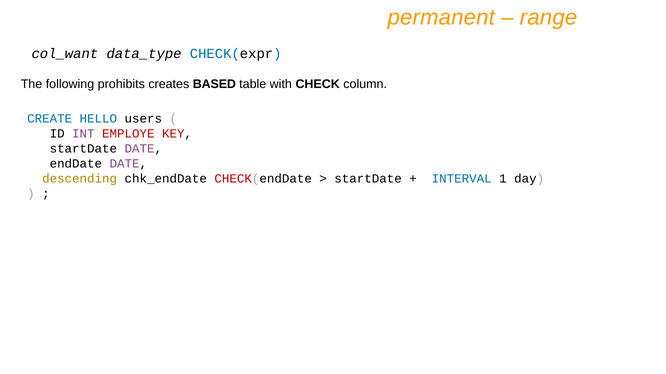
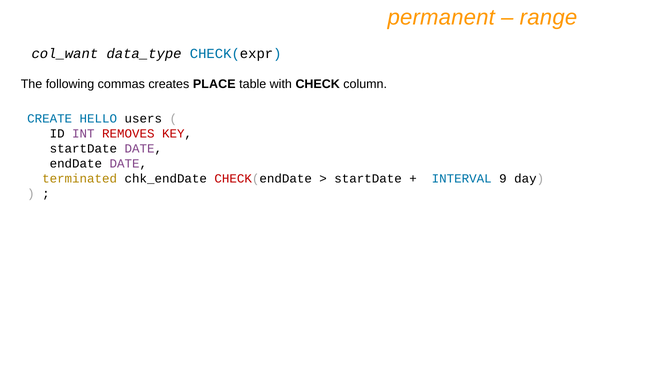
prohibits: prohibits -> commas
BASED: BASED -> PLACE
EMPLOYE: EMPLOYE -> REMOVES
descending: descending -> terminated
1: 1 -> 9
